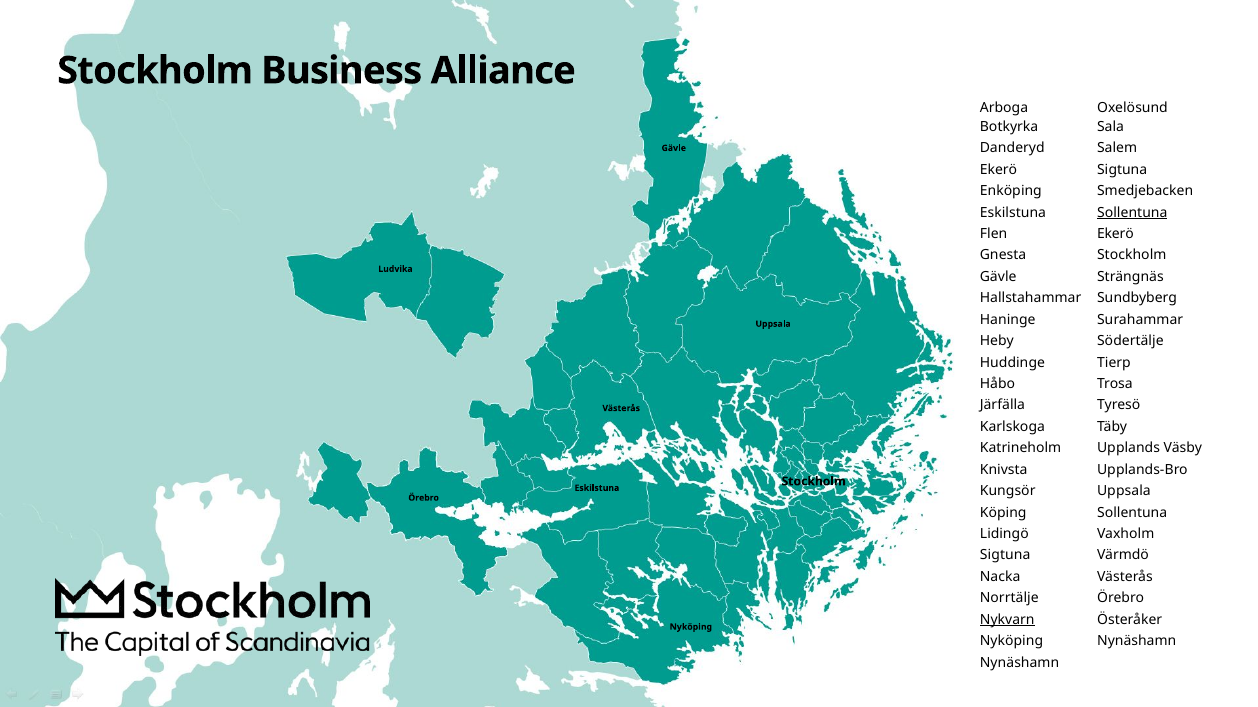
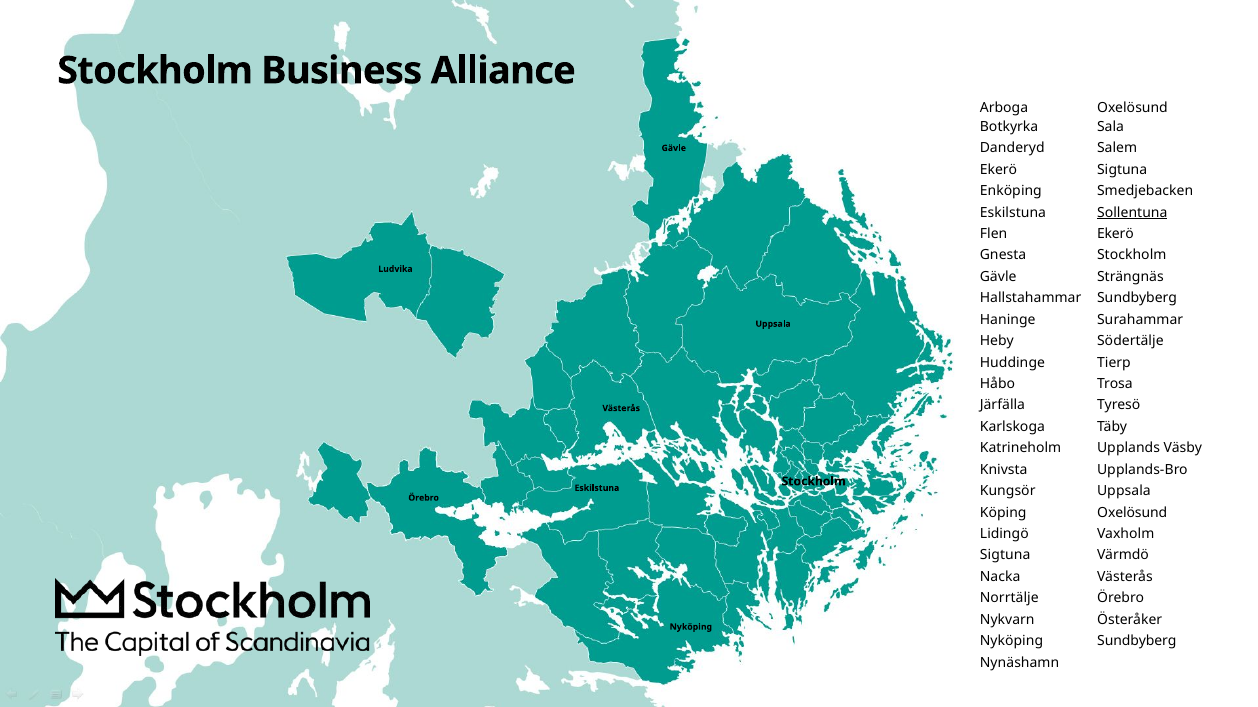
Köping Sollentuna: Sollentuna -> Oxelösund
Nykvarn underline: present -> none
Nyköping Nynäshamn: Nynäshamn -> Sundbyberg
